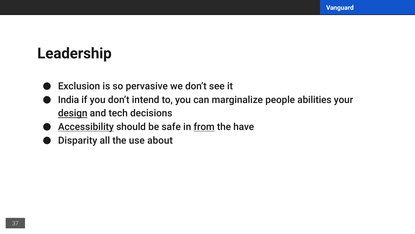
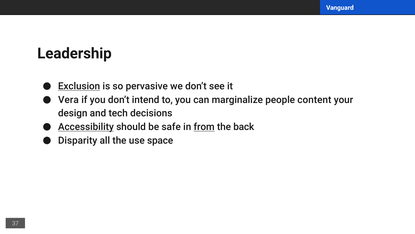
Exclusion underline: none -> present
India: India -> Vera
abilities: abilities -> content
design underline: present -> none
have: have -> back
about: about -> space
